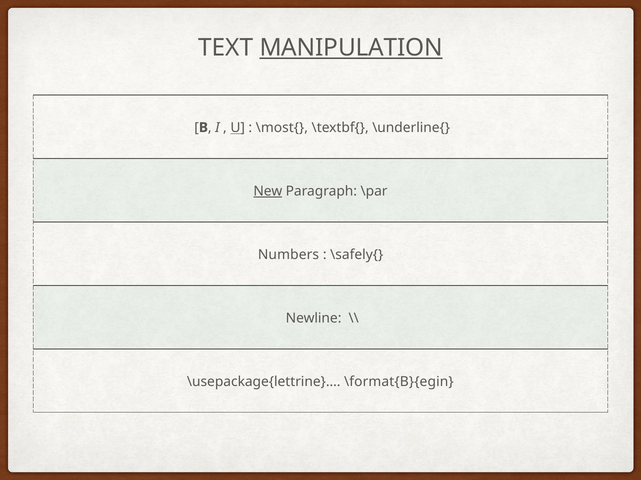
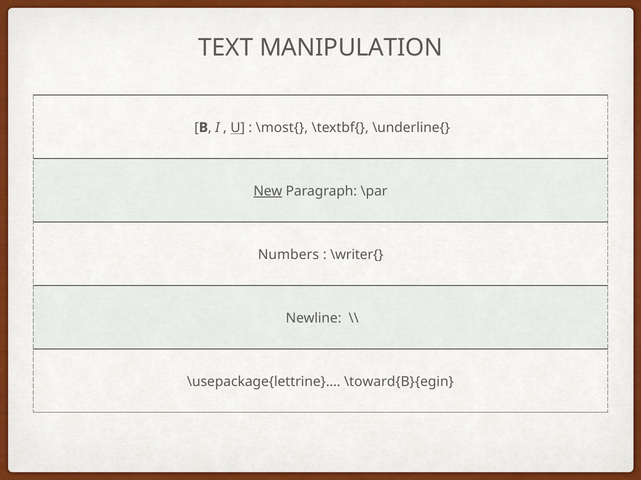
MANIPULATION underline: present -> none
\safely{: \safely{ -> \writer{
\format{B}{egin: \format{B}{egin -> \toward{B}{egin
